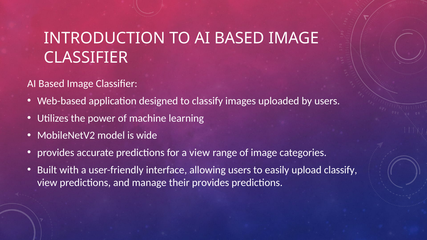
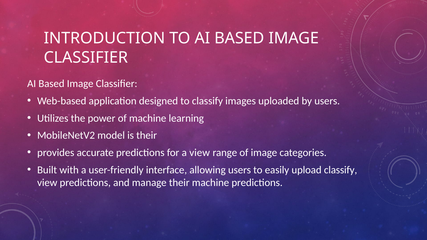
is wide: wide -> their
their provides: provides -> machine
